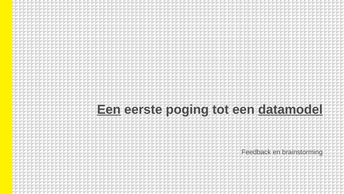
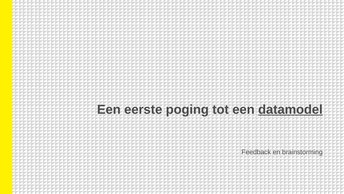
Een at (109, 109) underline: present -> none
